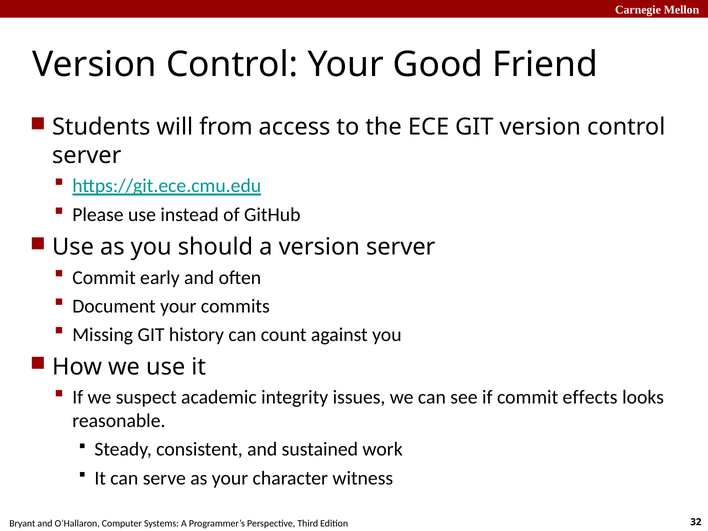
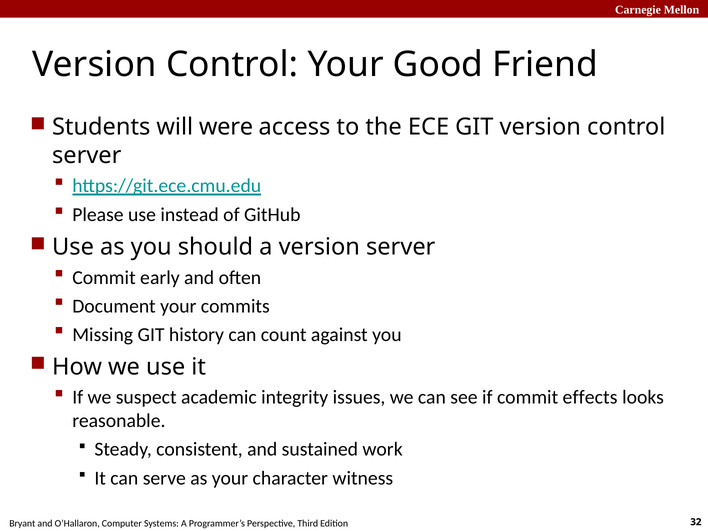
from: from -> were
